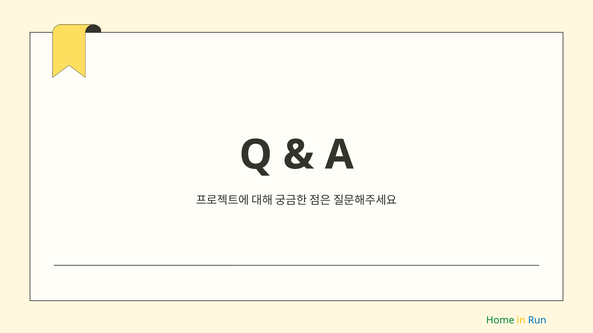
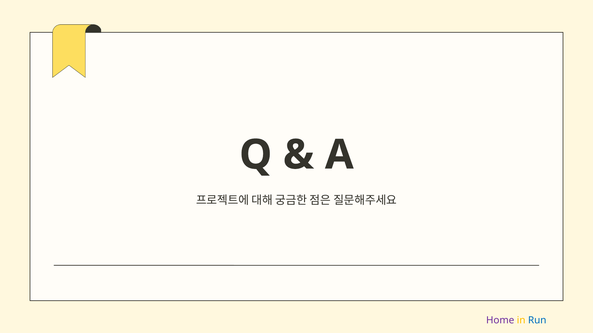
Home colour: green -> purple
